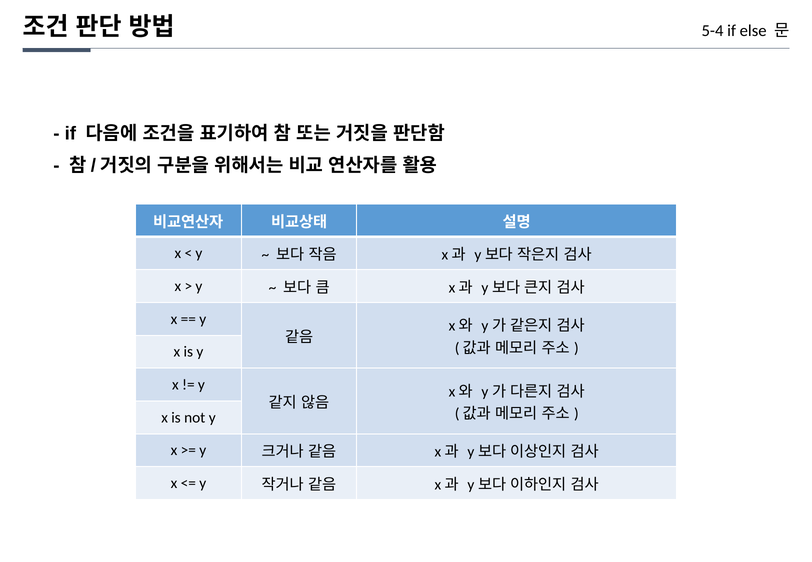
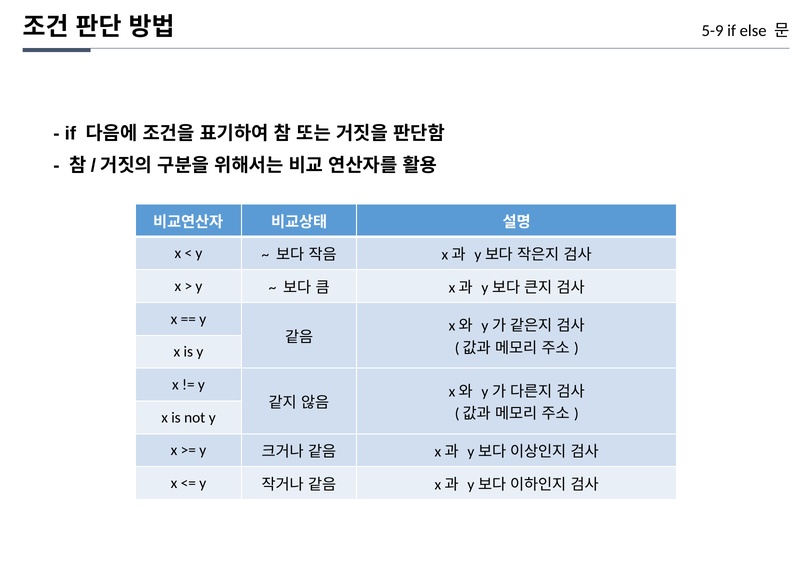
5-4: 5-4 -> 5-9
